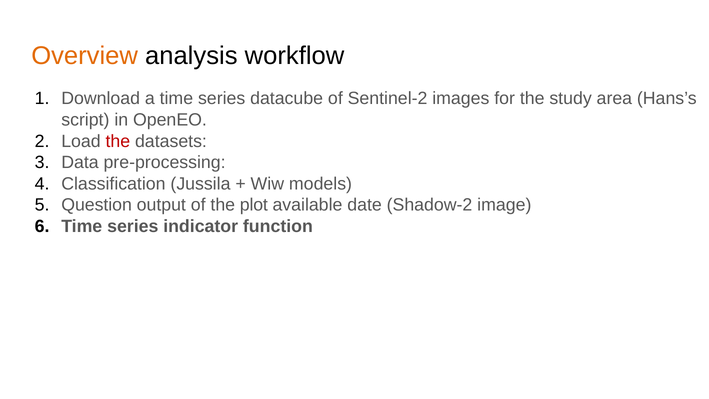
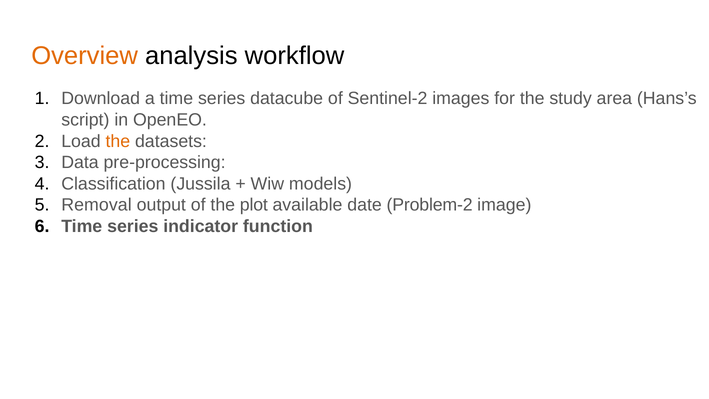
the at (118, 141) colour: red -> orange
Question: Question -> Removal
Shadow-2: Shadow-2 -> Problem-2
